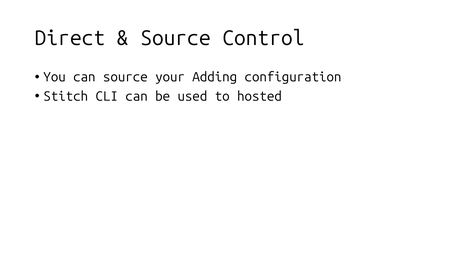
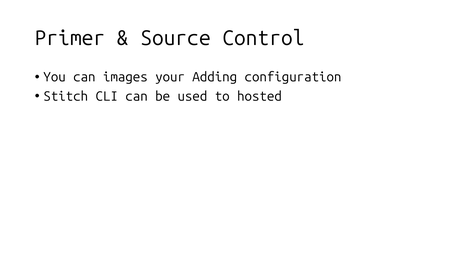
Direct: Direct -> Primer
can source: source -> images
